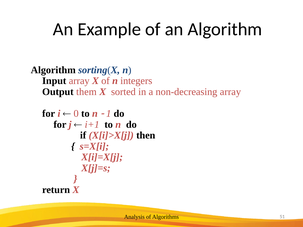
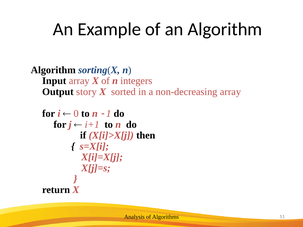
them: them -> story
